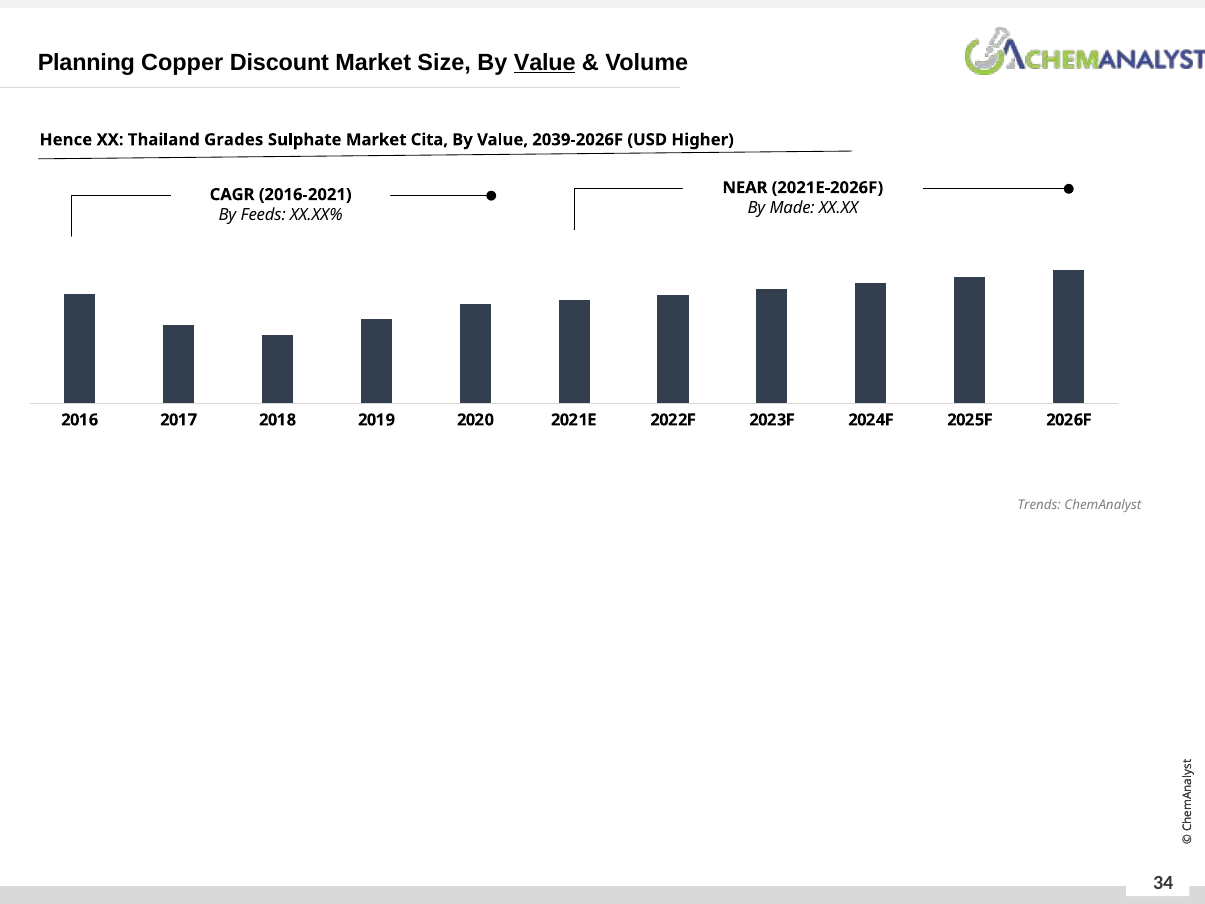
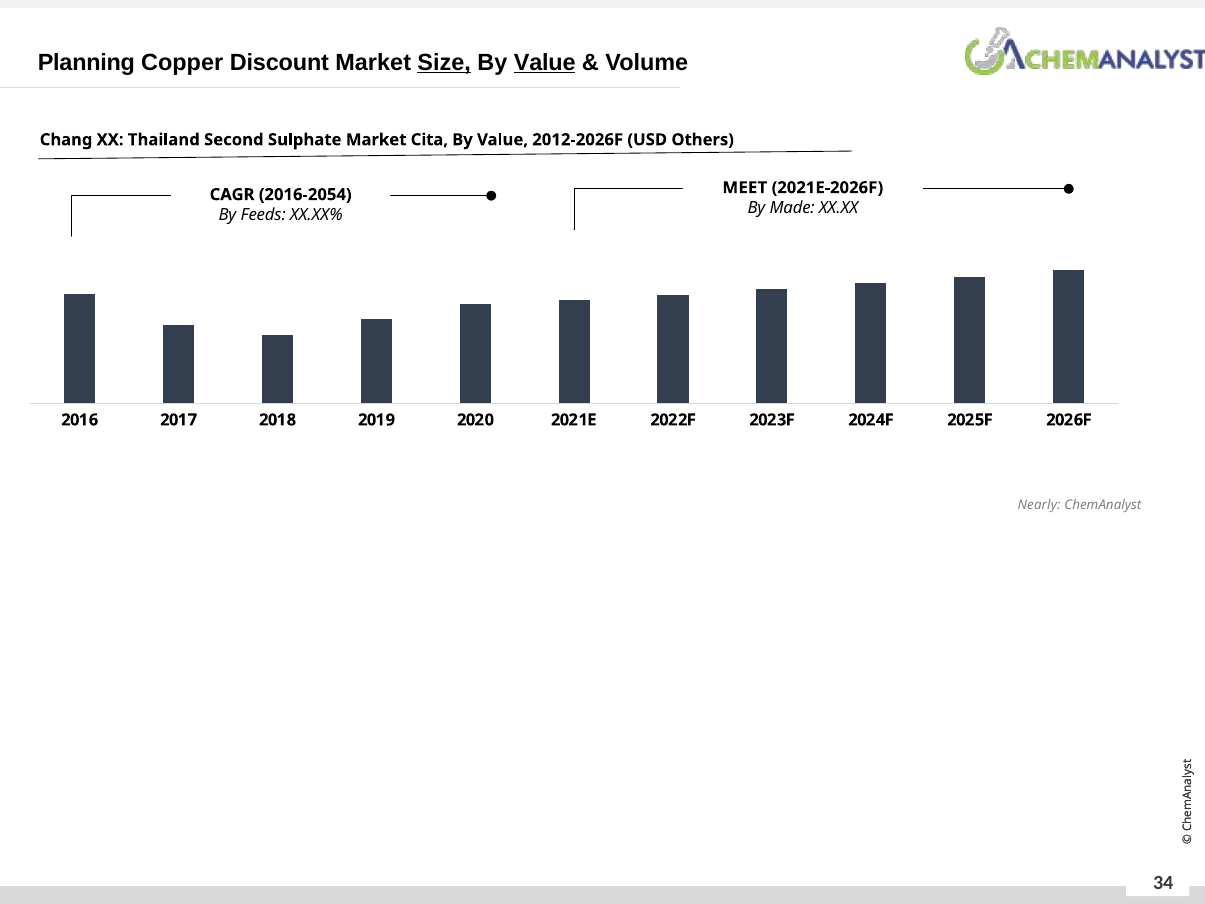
Size underline: none -> present
Hence: Hence -> Chang
Grades: Grades -> Second
2039-2026F: 2039-2026F -> 2012-2026F
Higher: Higher -> Others
NEAR: NEAR -> MEET
2016-2021: 2016-2021 -> 2016-2054
Trends: Trends -> Nearly
